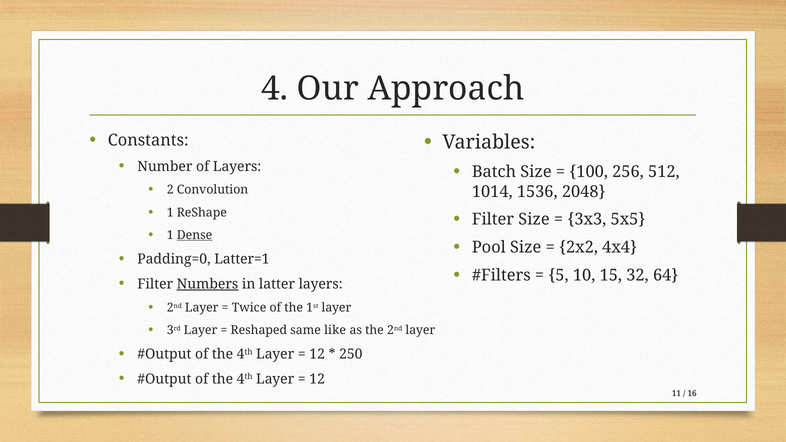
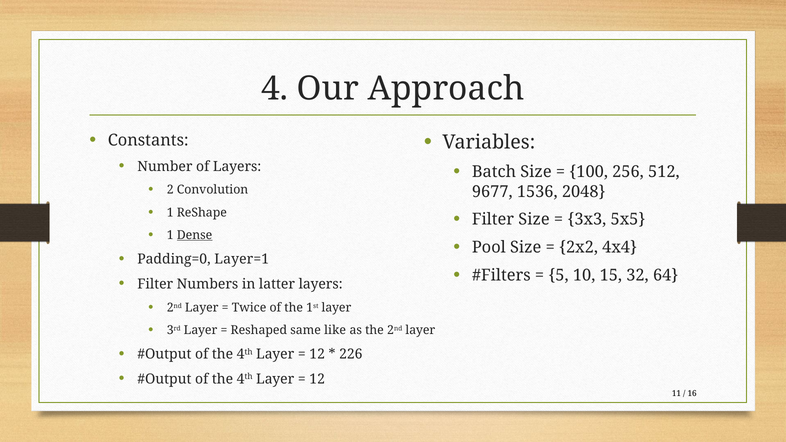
1014: 1014 -> 9677
Latter=1: Latter=1 -> Layer=1
Numbers underline: present -> none
250: 250 -> 226
